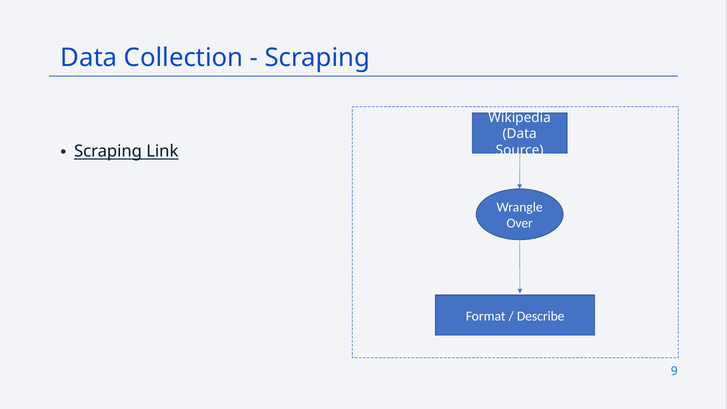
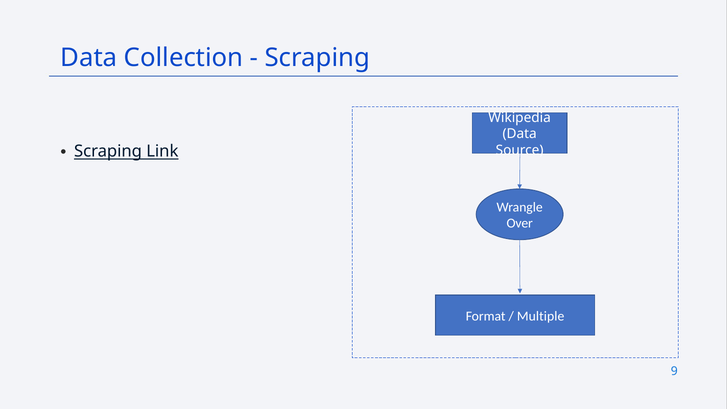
Describe: Describe -> Multiple
